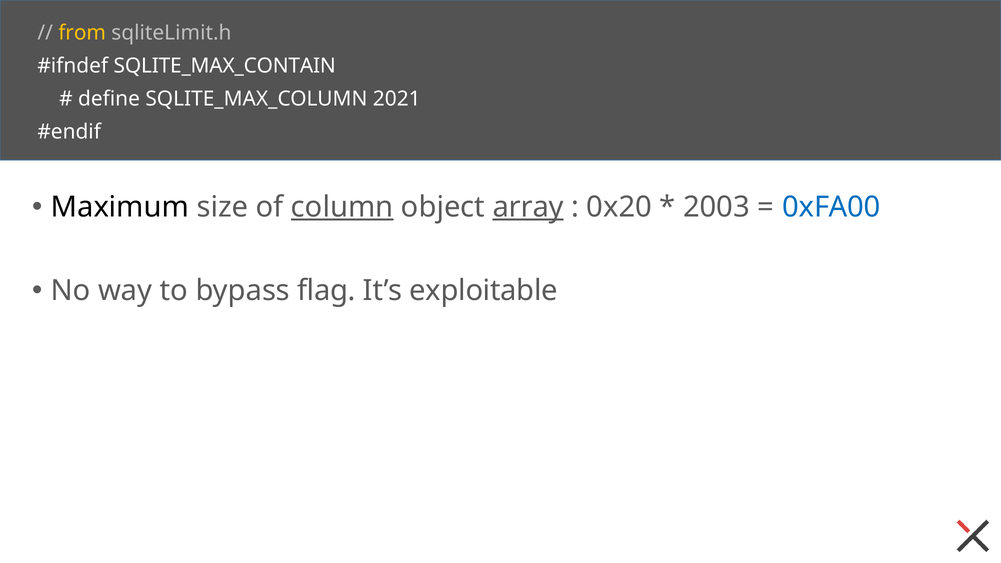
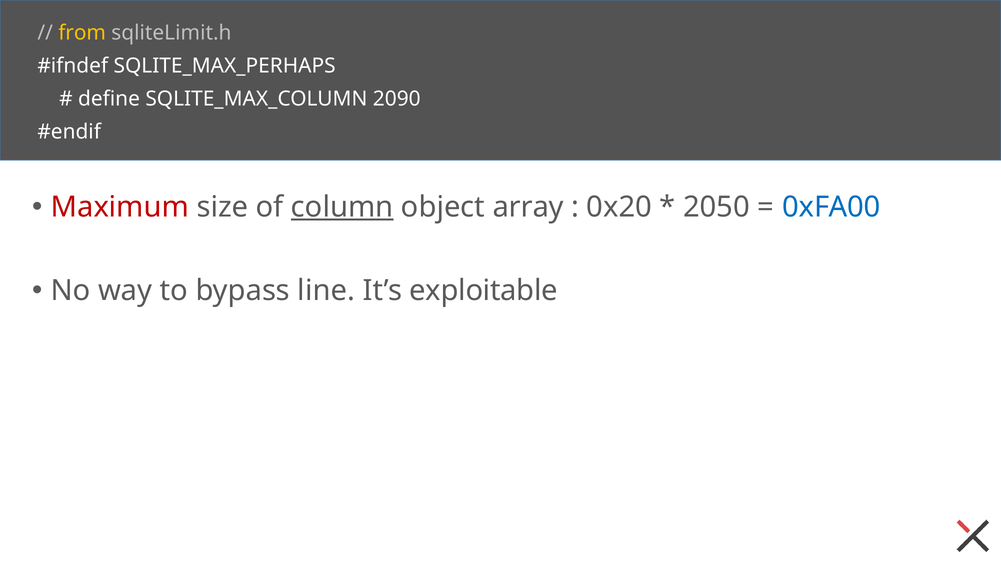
SQLITE_MAX_CONTAIN: SQLITE_MAX_CONTAIN -> SQLITE_MAX_PERHAPS
2021: 2021 -> 2090
Maximum colour: black -> red
array underline: present -> none
2003: 2003 -> 2050
flag: flag -> line
